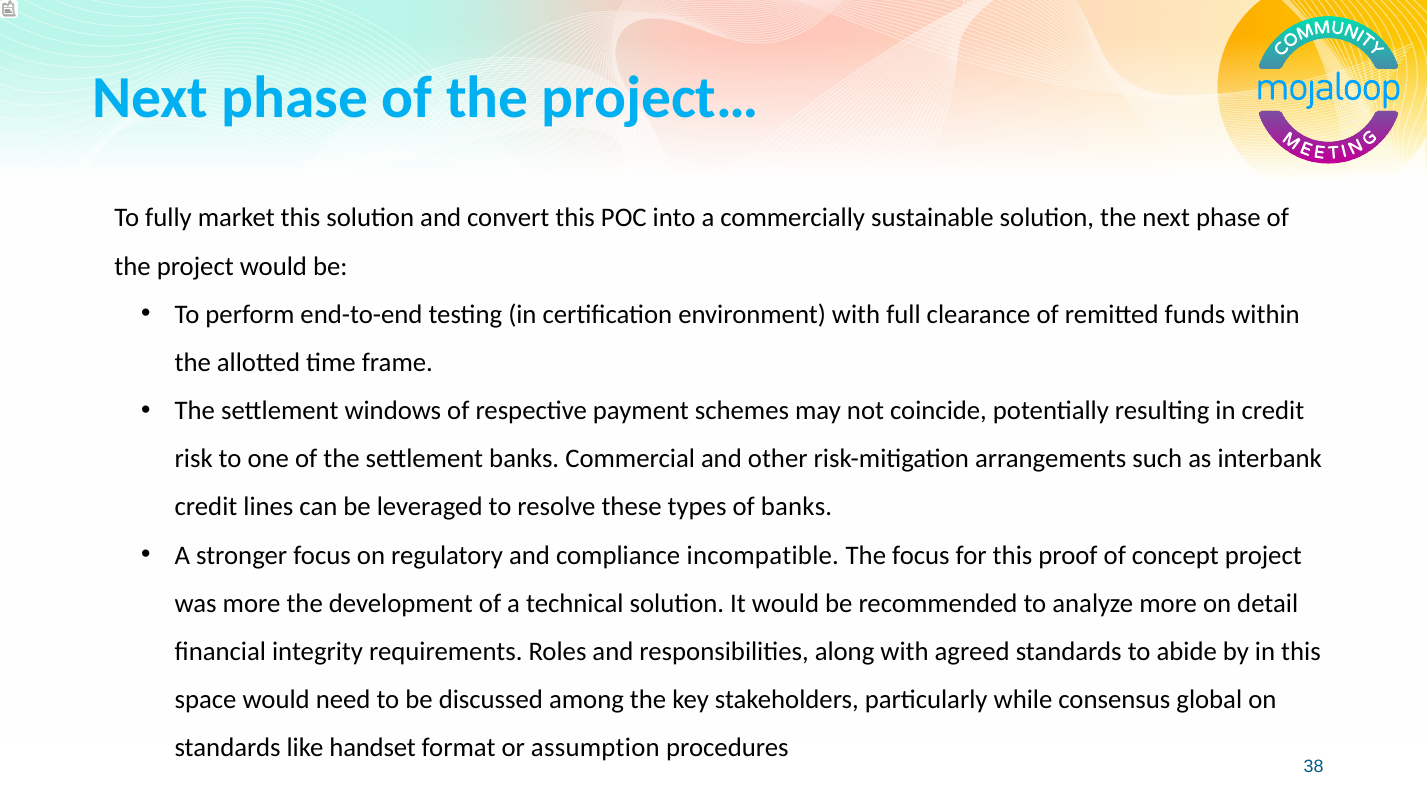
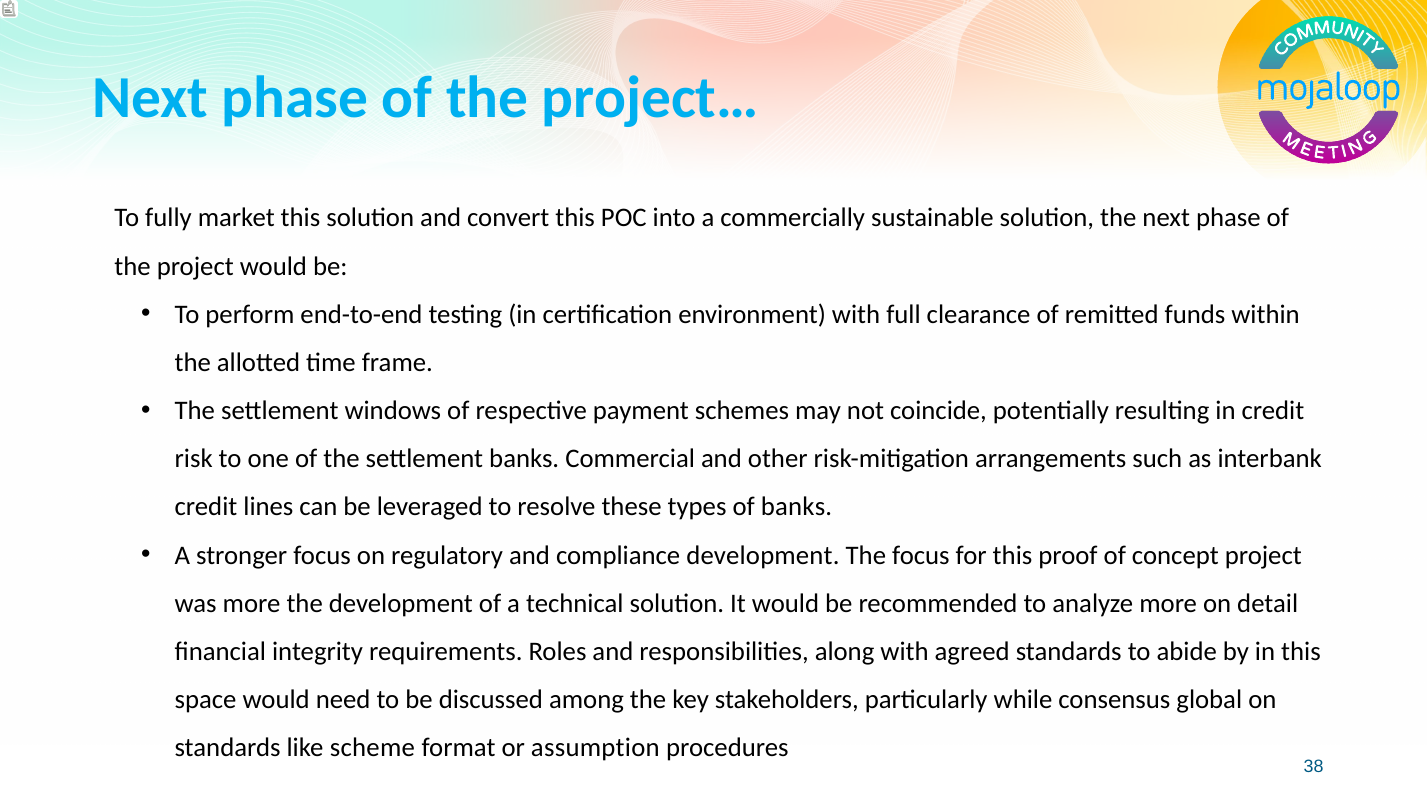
compliance incompatible: incompatible -> development
handset: handset -> scheme
